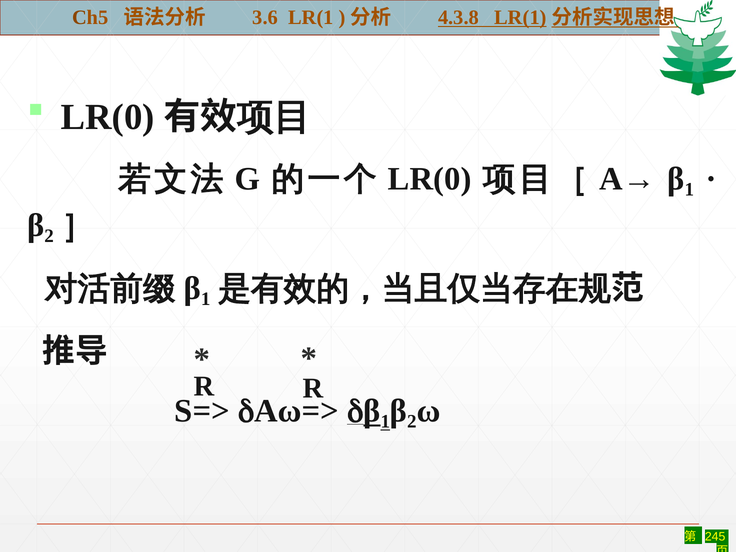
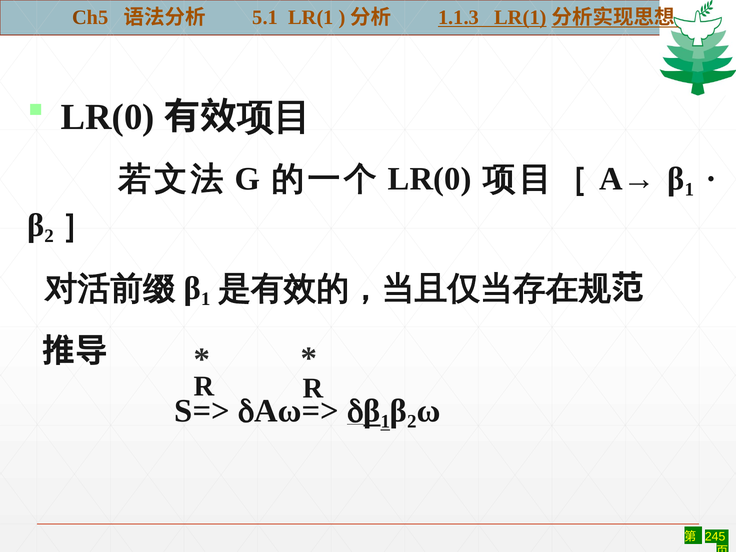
3.6: 3.6 -> 5.1
4.3.8: 4.3.8 -> 1.1.3
